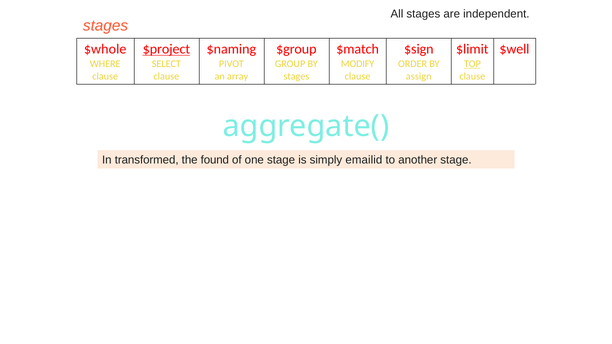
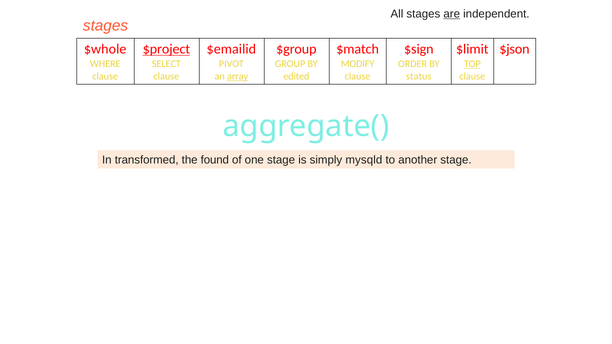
are underline: none -> present
$naming: $naming -> $emailid
$well: $well -> $json
array underline: none -> present
stages at (296, 76): stages -> edited
assign: assign -> status
emailid: emailid -> mysqld
